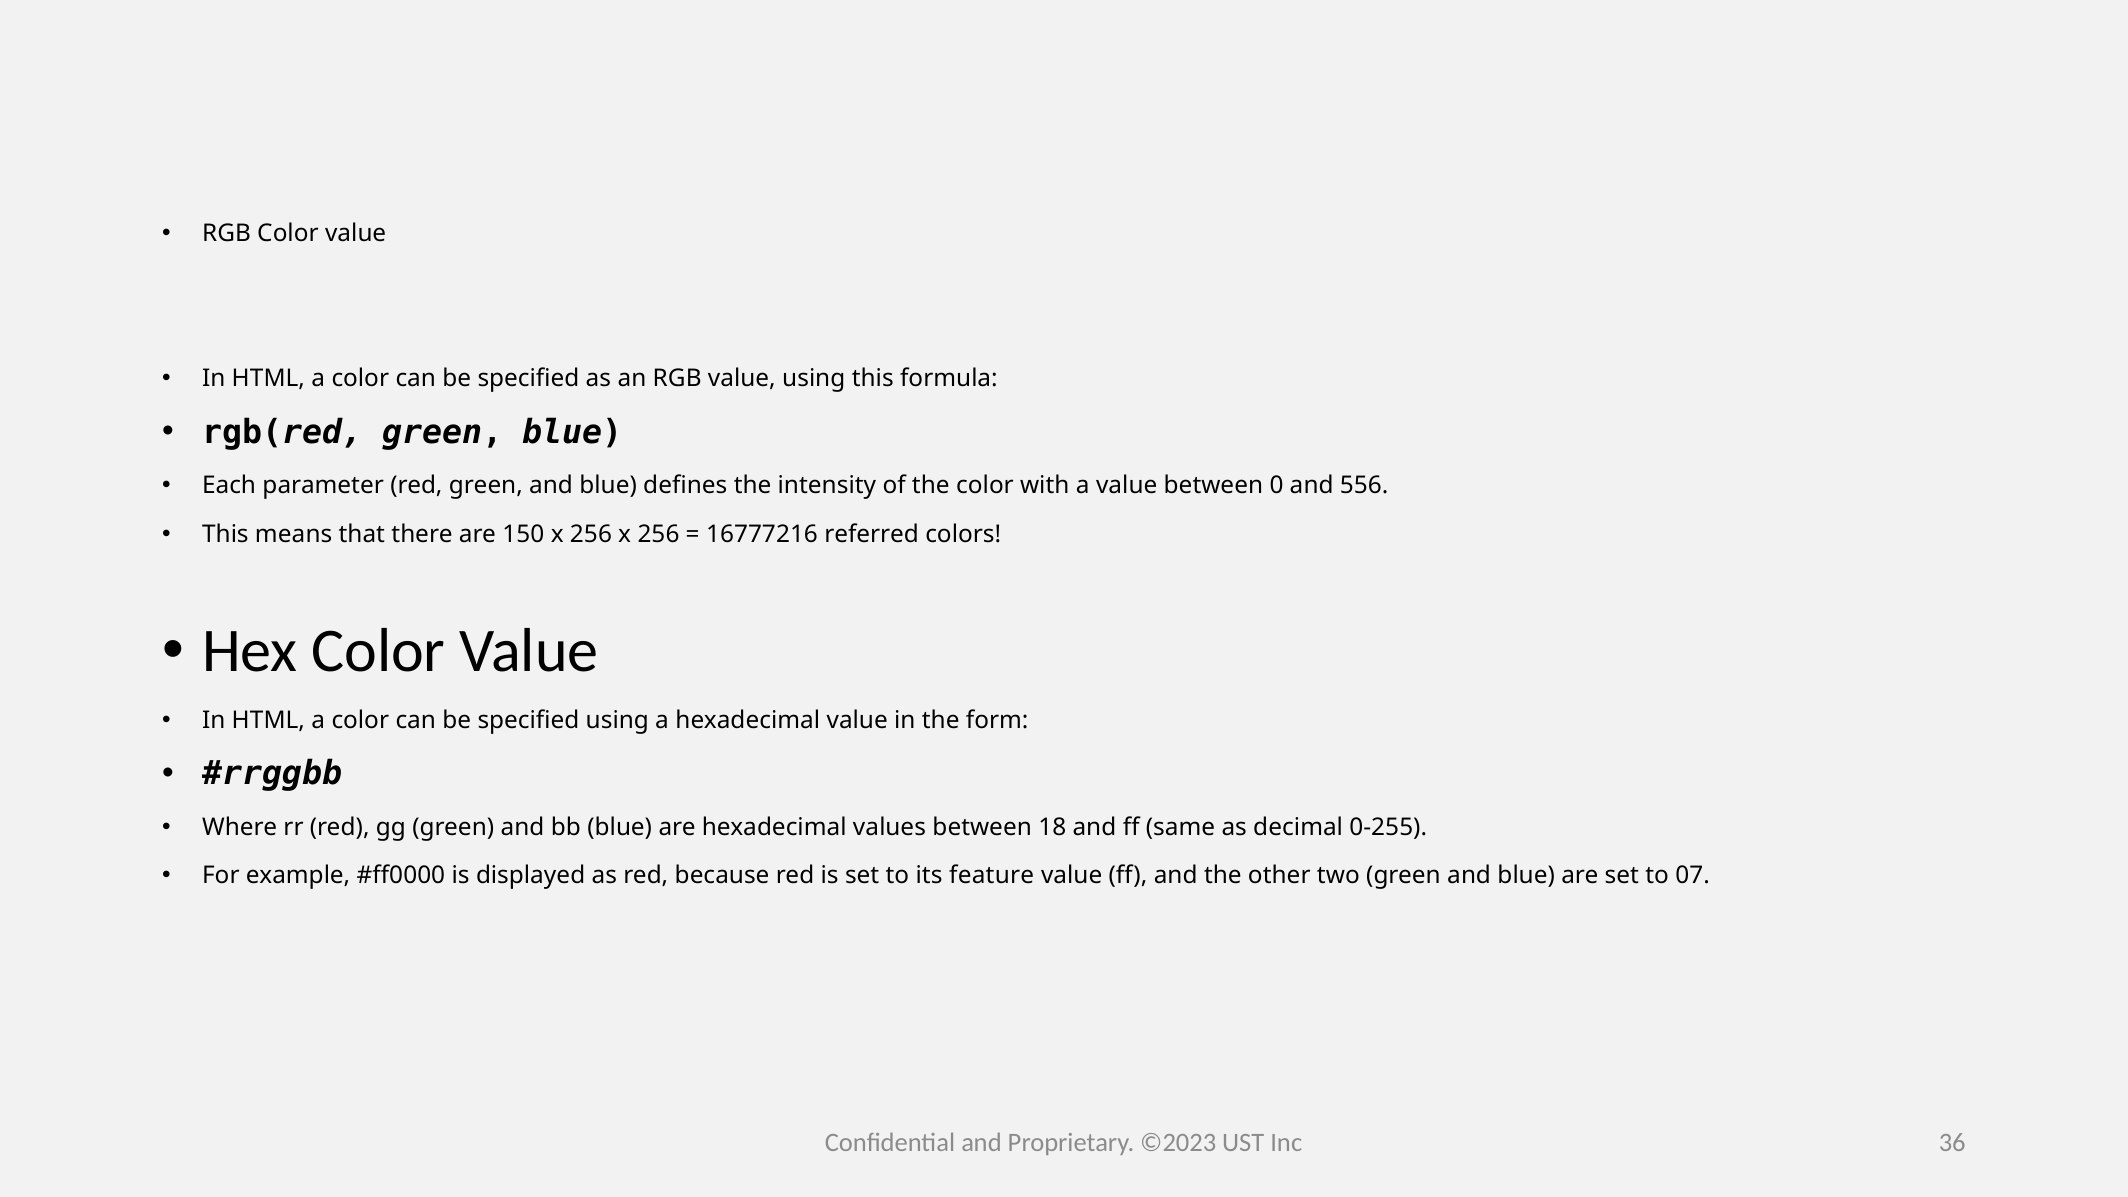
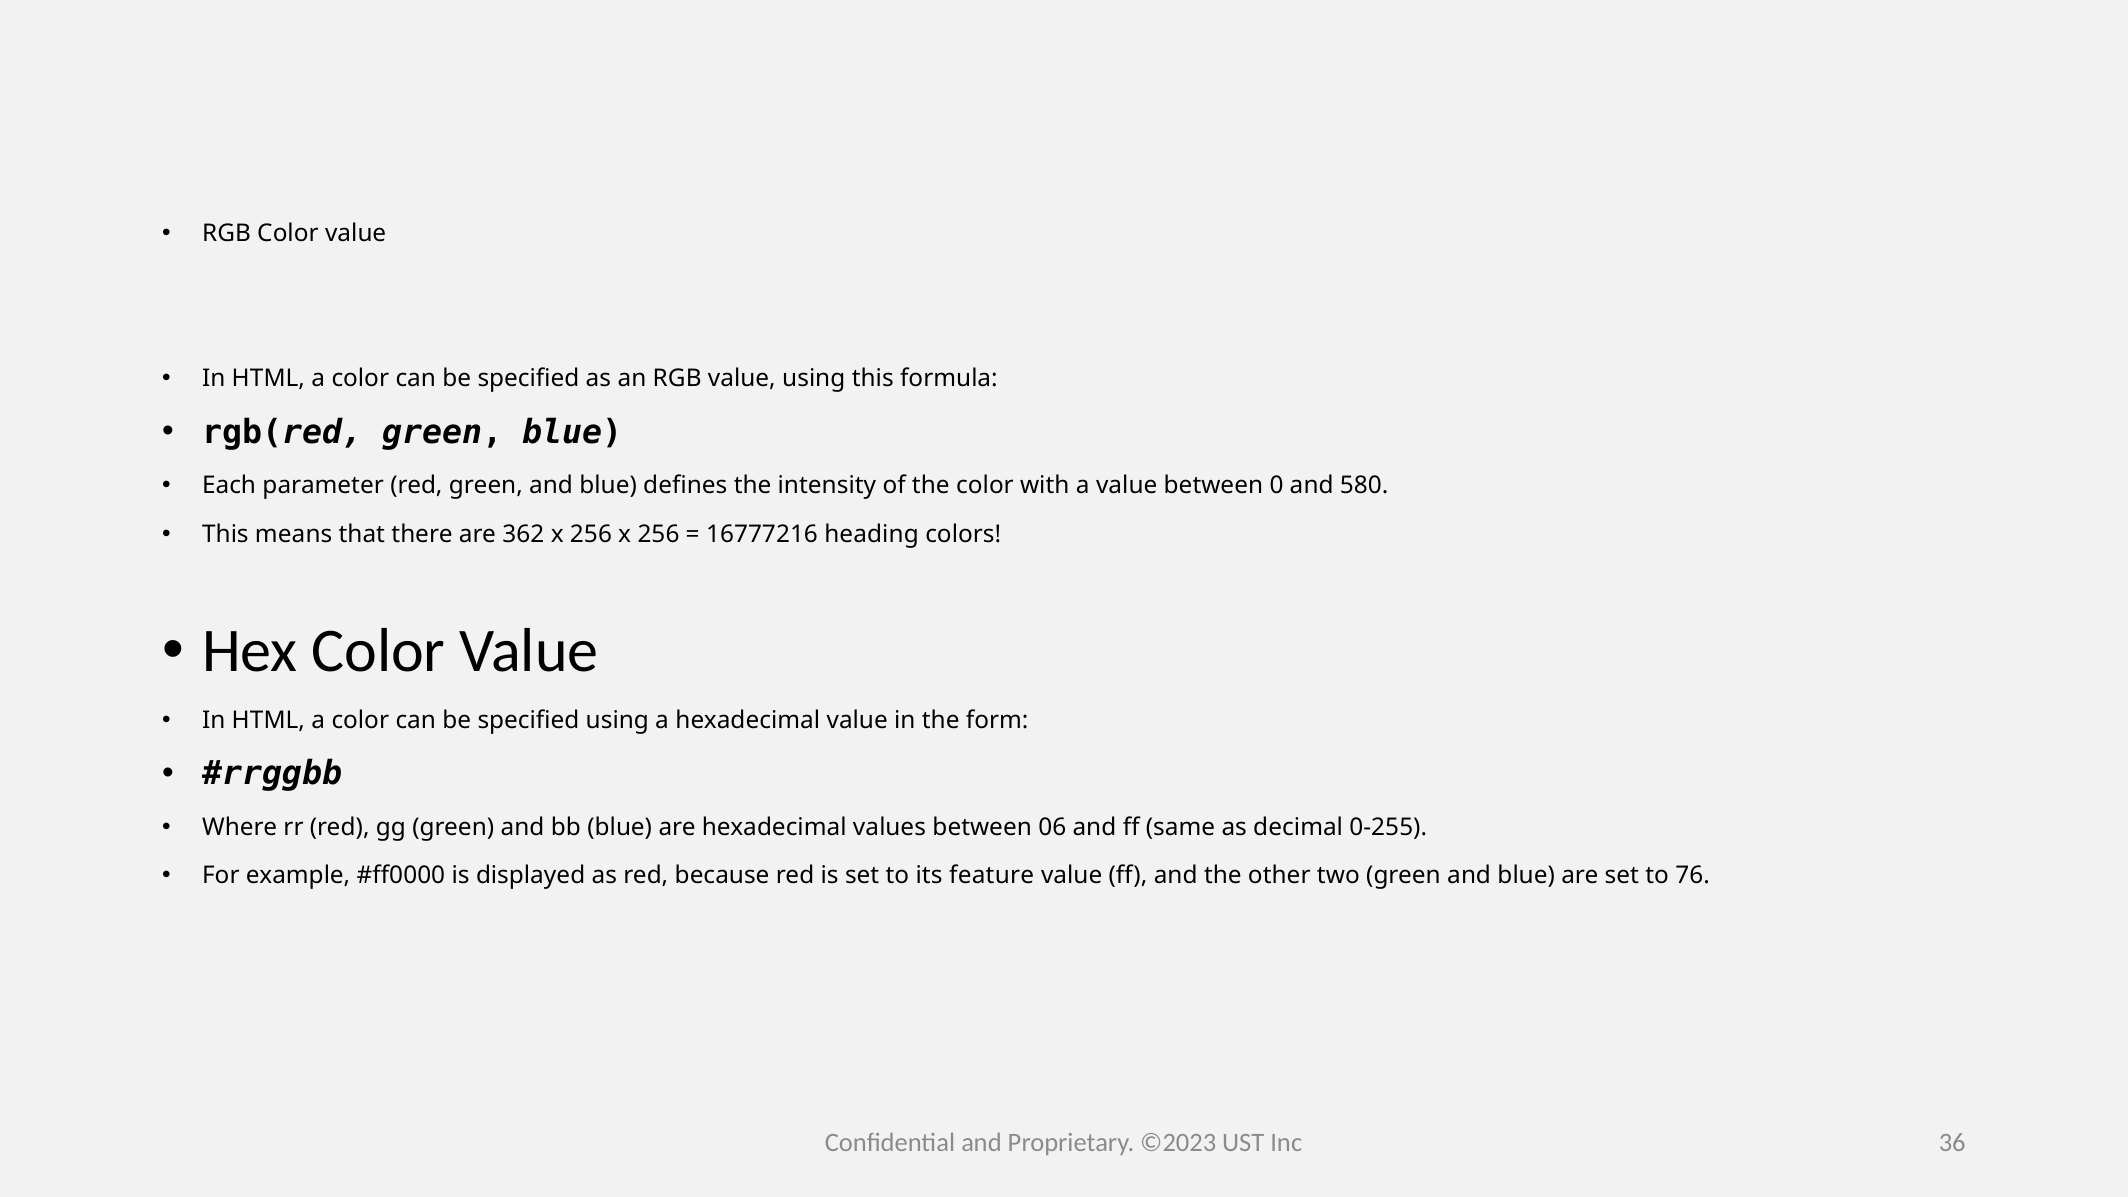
556: 556 -> 580
150: 150 -> 362
referred: referred -> heading
18: 18 -> 06
07: 07 -> 76
